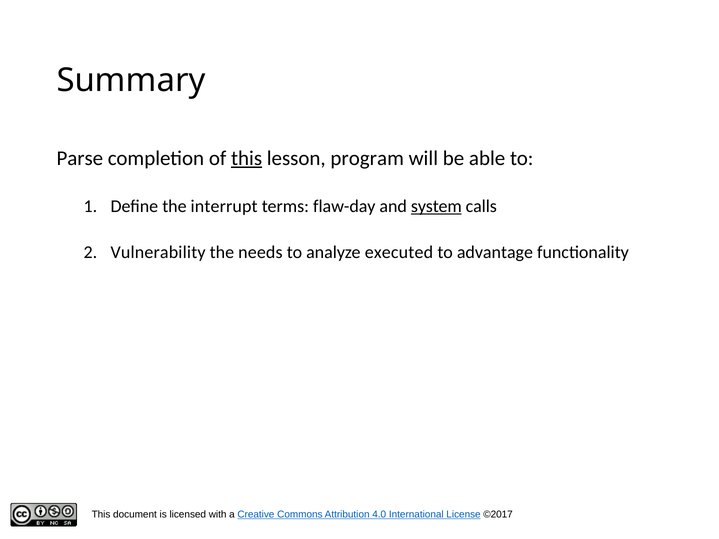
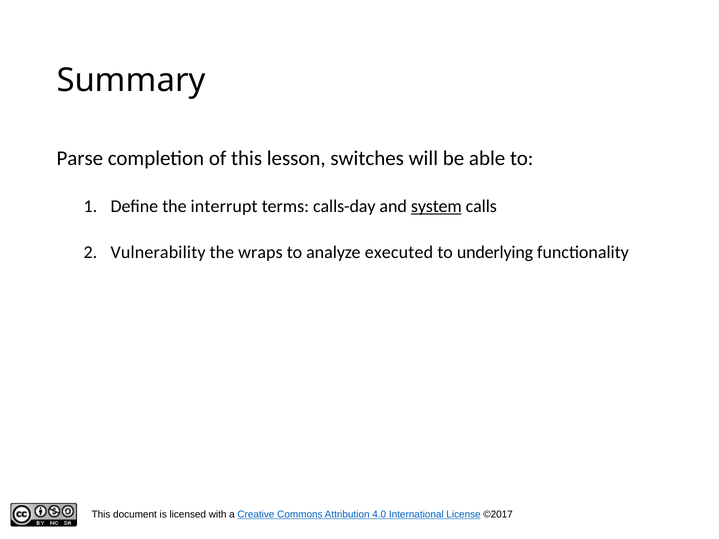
this at (247, 158) underline: present -> none
program: program -> switches
flaw-day: flaw-day -> calls-day
needs: needs -> wraps
advantage: advantage -> underlying
